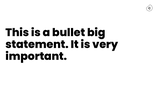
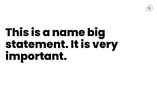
bullet: bullet -> name
